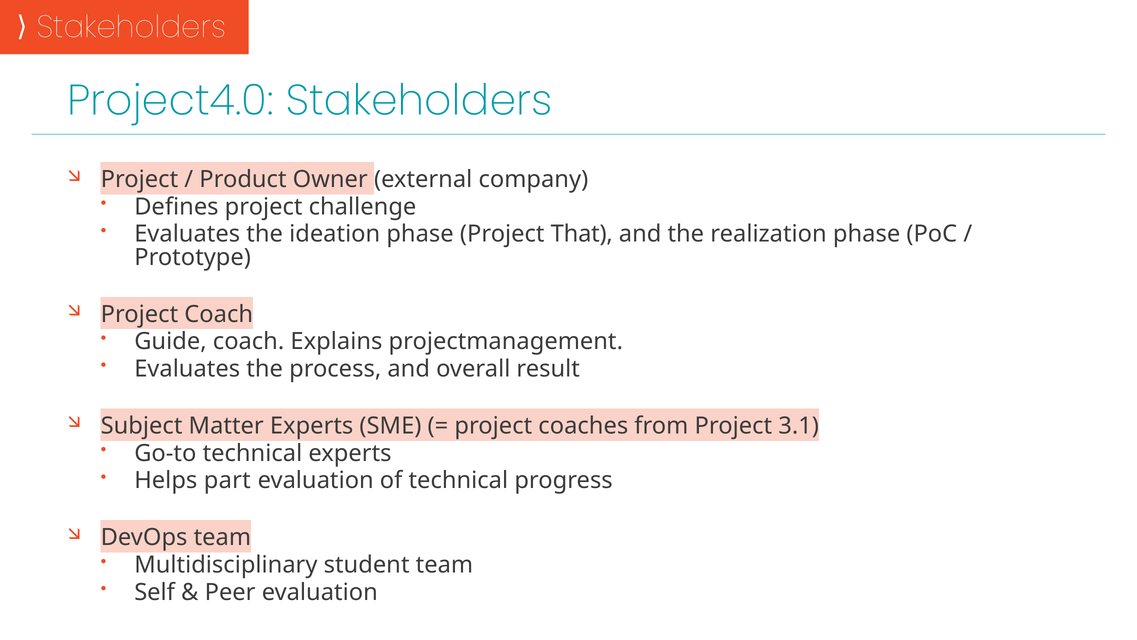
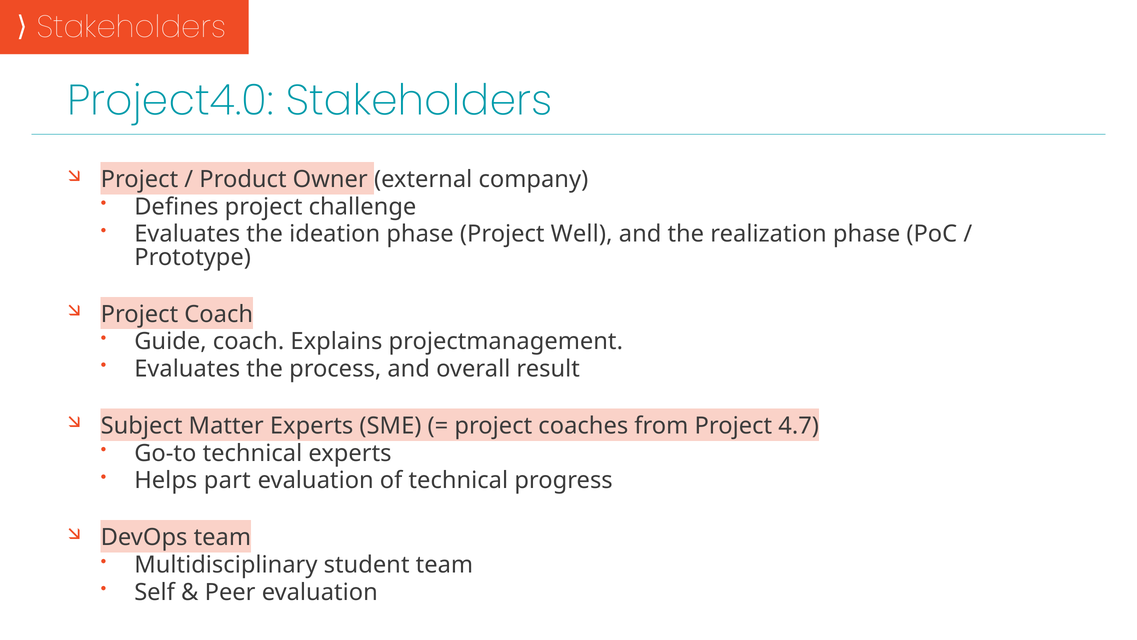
That: That -> Well
3.1: 3.1 -> 4.7
